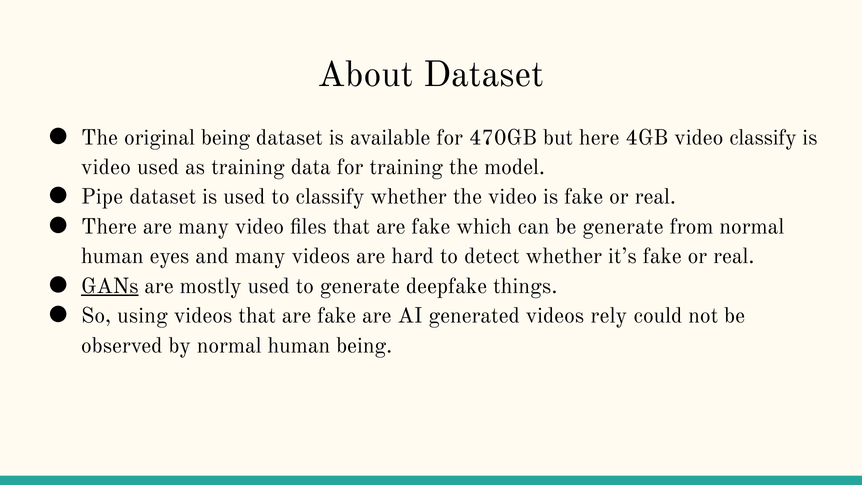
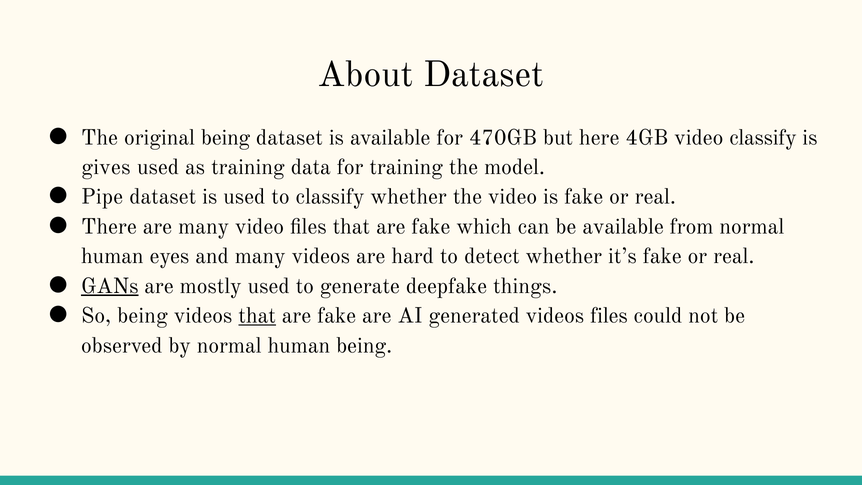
video at (106, 167): video -> gives
be generate: generate -> available
So using: using -> being
that at (257, 316) underline: none -> present
videos rely: rely -> files
